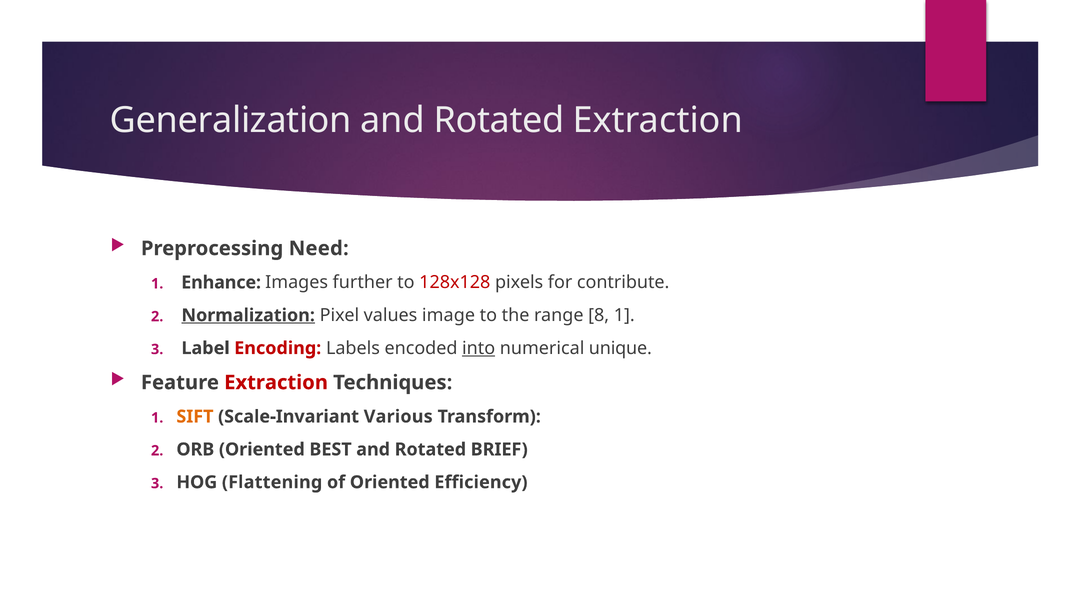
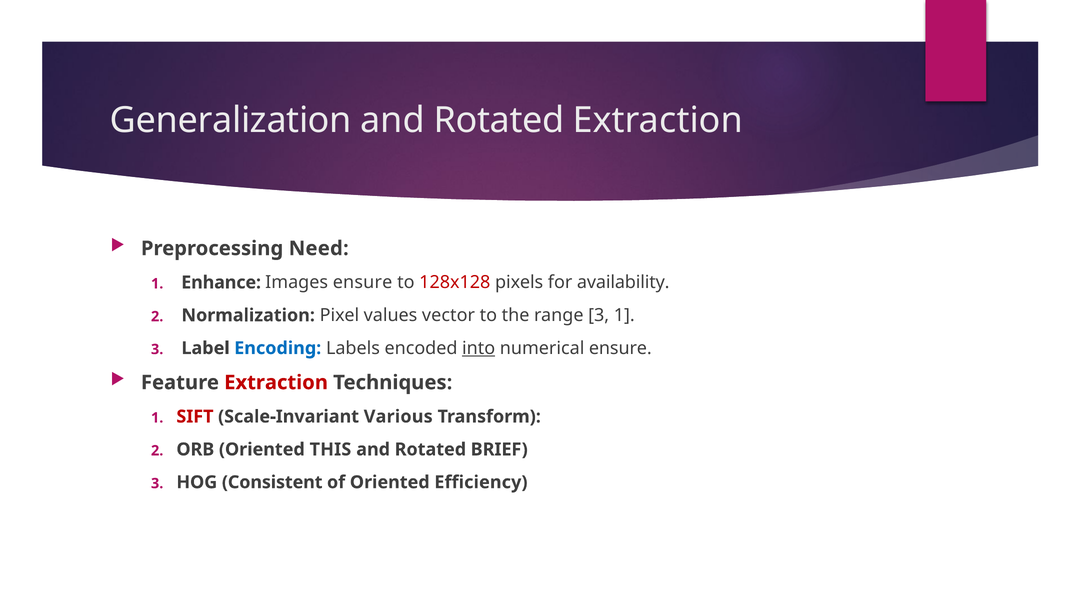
Images further: further -> ensure
contribute: contribute -> availability
Normalization underline: present -> none
image: image -> vector
range 8: 8 -> 3
Encoding colour: red -> blue
numerical unique: unique -> ensure
SIFT colour: orange -> red
BEST: BEST -> THIS
Flattening: Flattening -> Consistent
